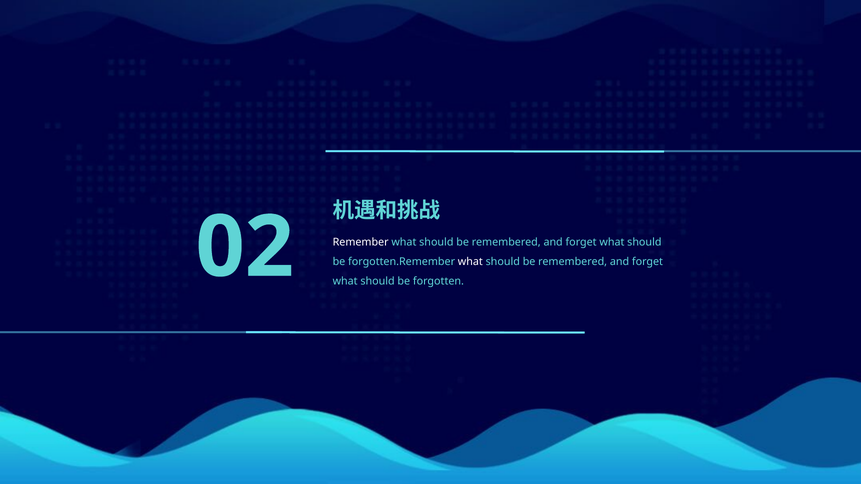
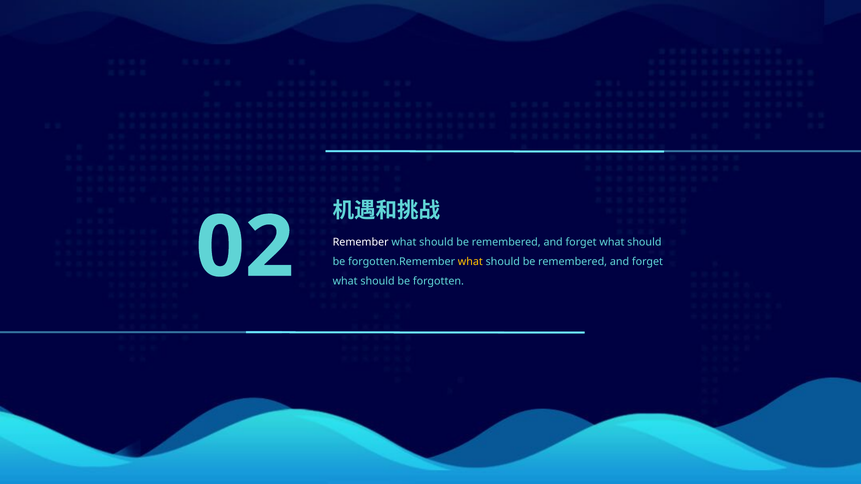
what at (470, 262) colour: white -> yellow
